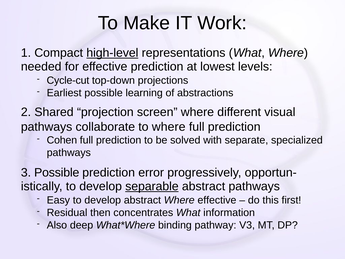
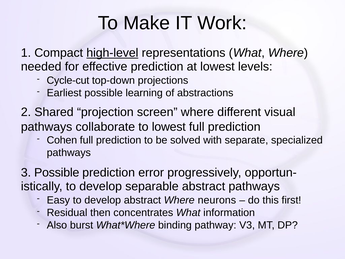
to where: where -> lowest
separable underline: present -> none
Where effective: effective -> neurons
deep: deep -> burst
